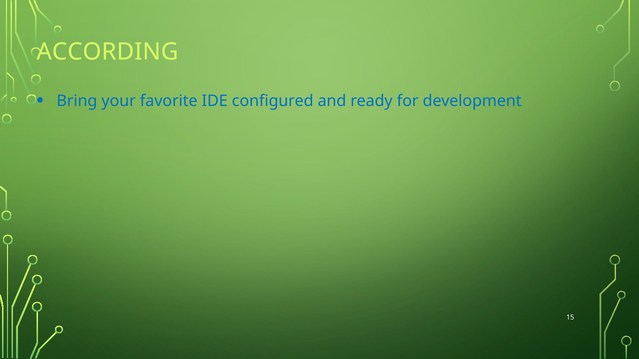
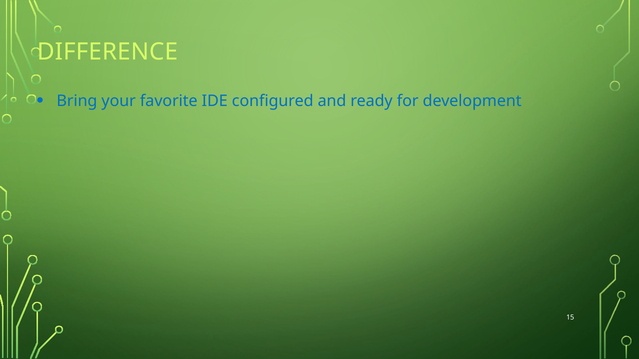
ACCORDING: ACCORDING -> DIFFERENCE
